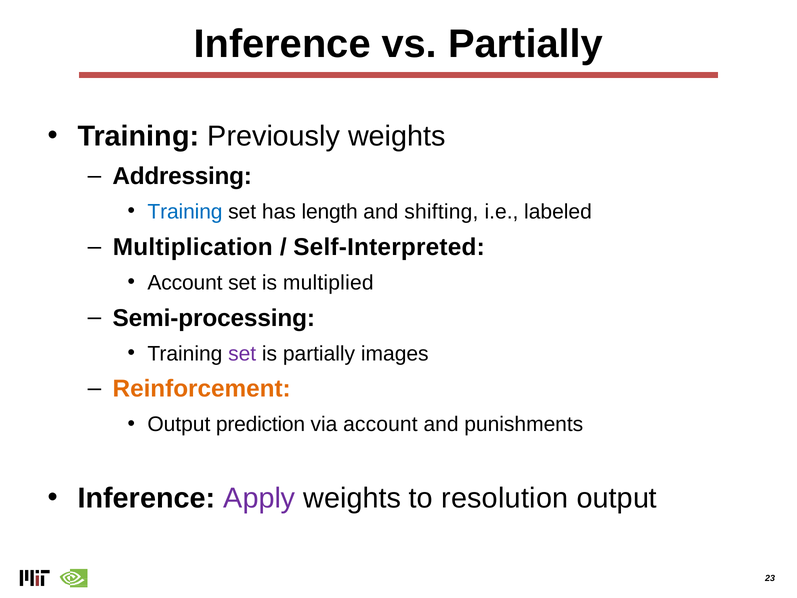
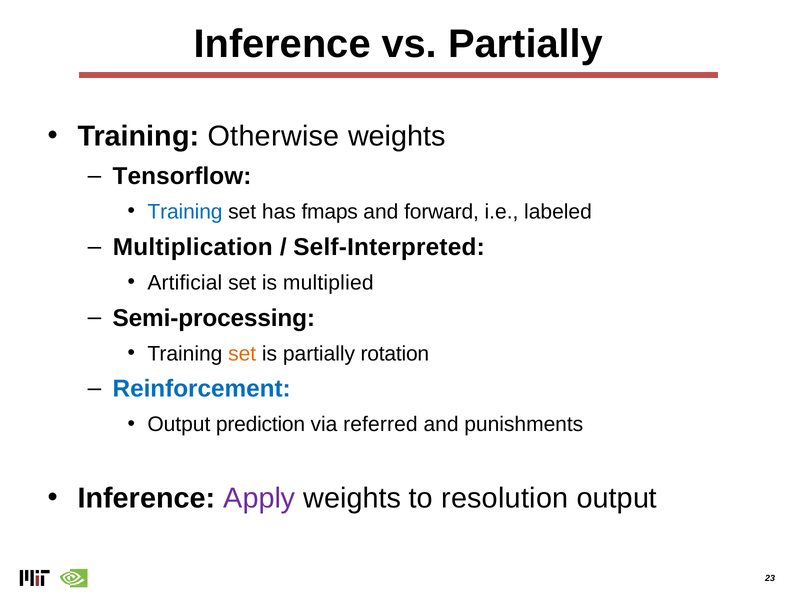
Previously: Previously -> Otherwise
Addressing: Addressing -> Tensorflow
length: length -> fmaps
shifting: shifting -> forward
Account at (185, 283): Account -> Artificial
set at (242, 353) colour: purple -> orange
images: images -> rotation
Reinforcement colour: orange -> blue
via account: account -> referred
